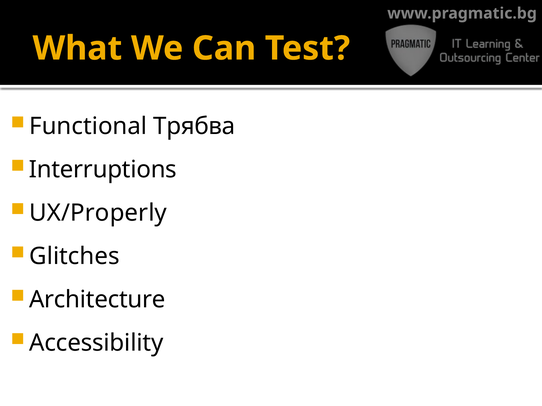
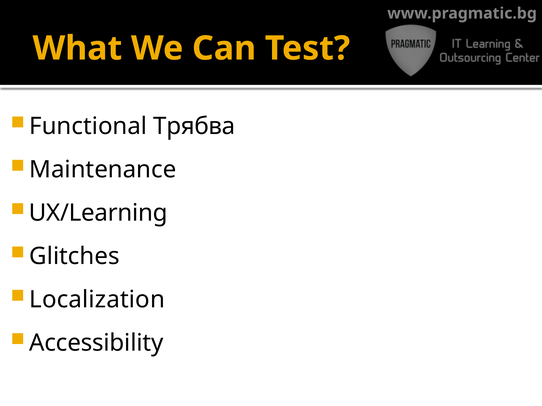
Interruptions: Interruptions -> Maintenance
UX/Properly: UX/Properly -> UX/Learning
Architecture: Architecture -> Localization
